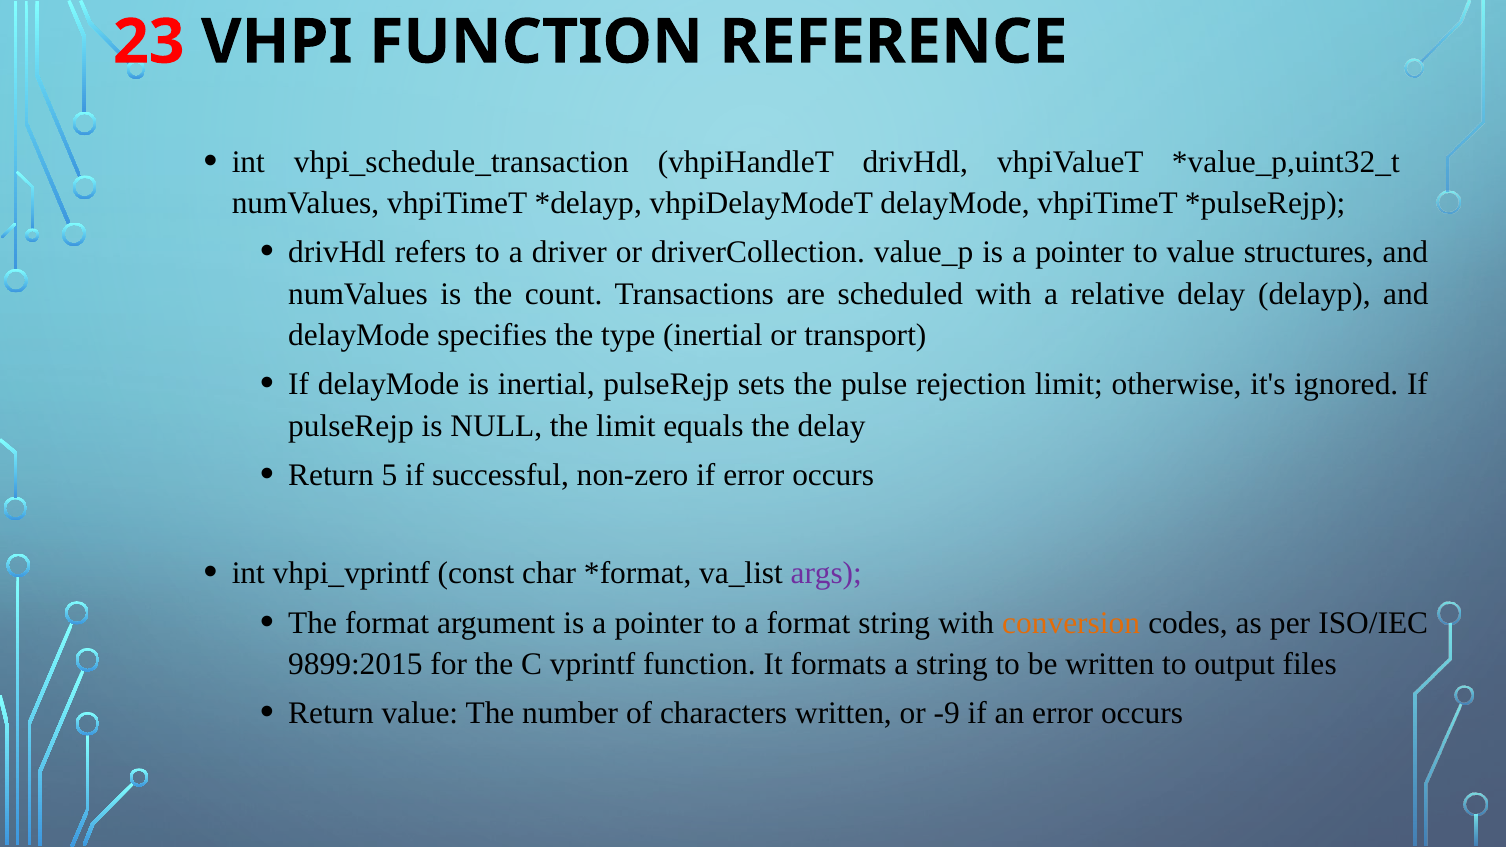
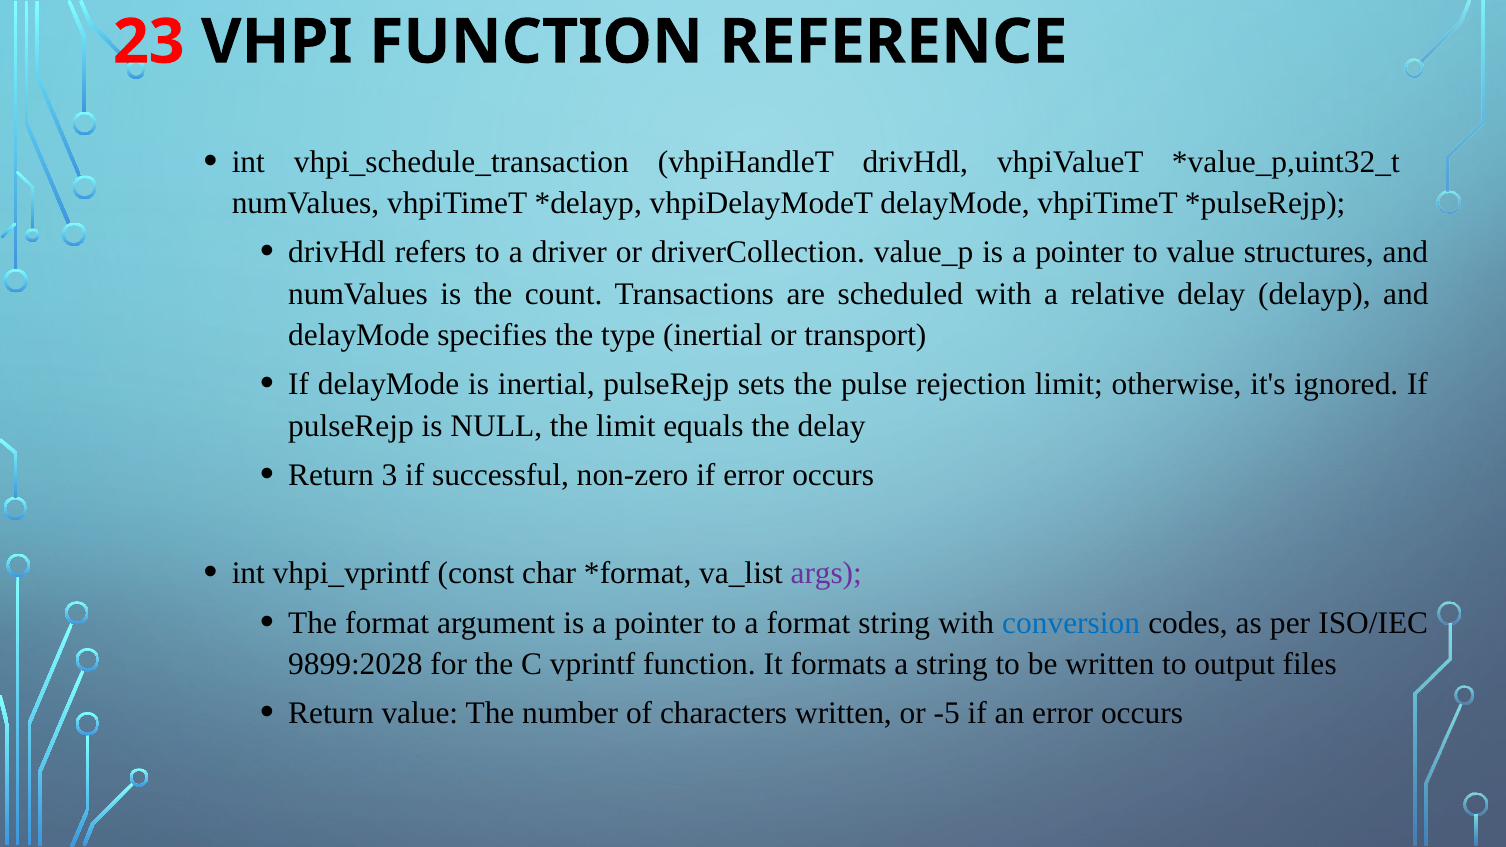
5: 5 -> 3
conversion colour: orange -> blue
9899:2015: 9899:2015 -> 9899:2028
-9: -9 -> -5
